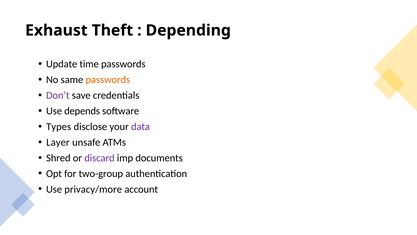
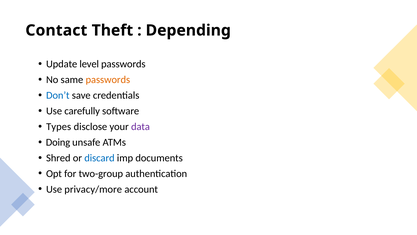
Exhaust: Exhaust -> Contact
time: time -> level
Don’t colour: purple -> blue
depends: depends -> carefully
Layer: Layer -> Doing
discard colour: purple -> blue
